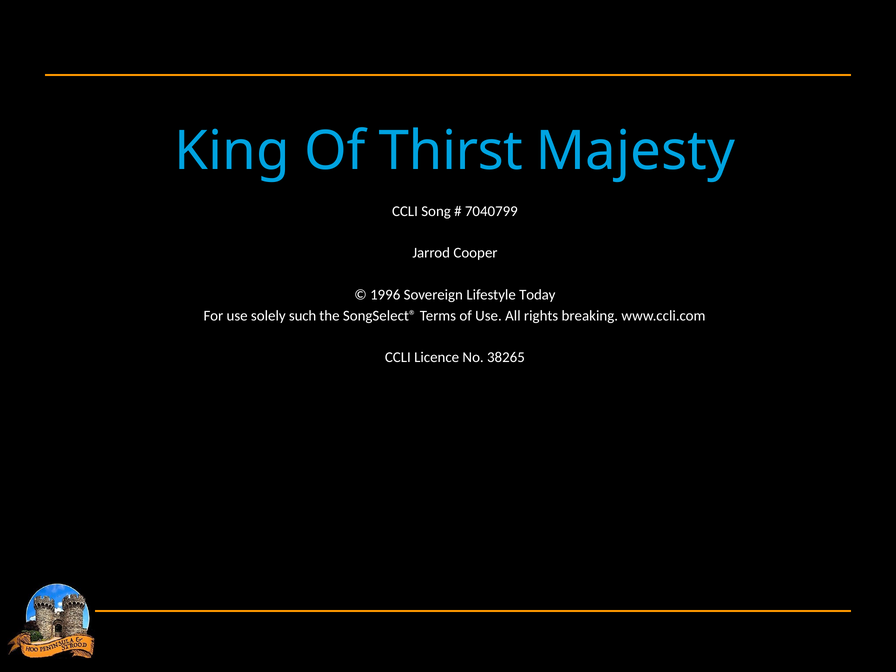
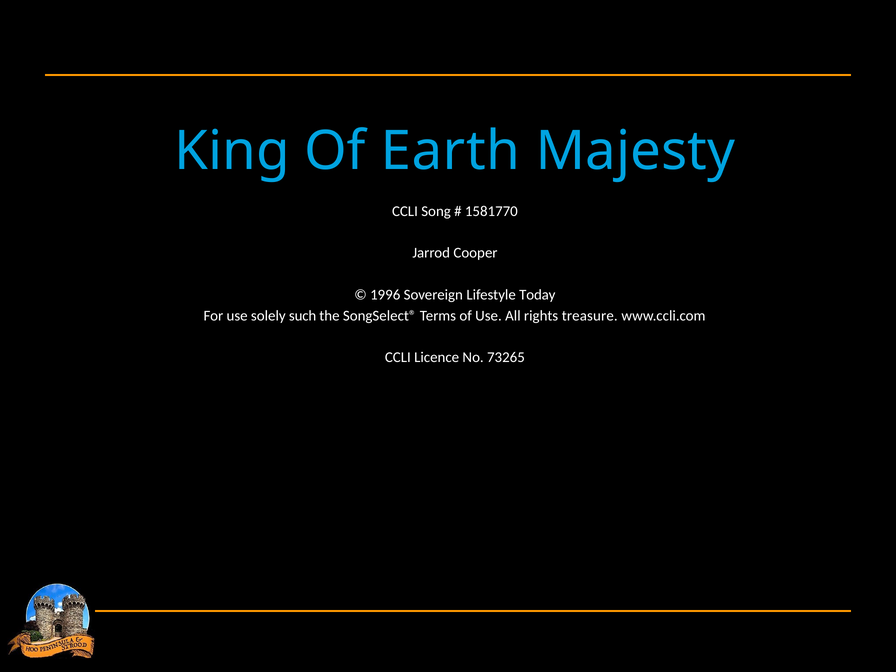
Thirst: Thirst -> Earth
7040799: 7040799 -> 1581770
breaking: breaking -> treasure
38265: 38265 -> 73265
